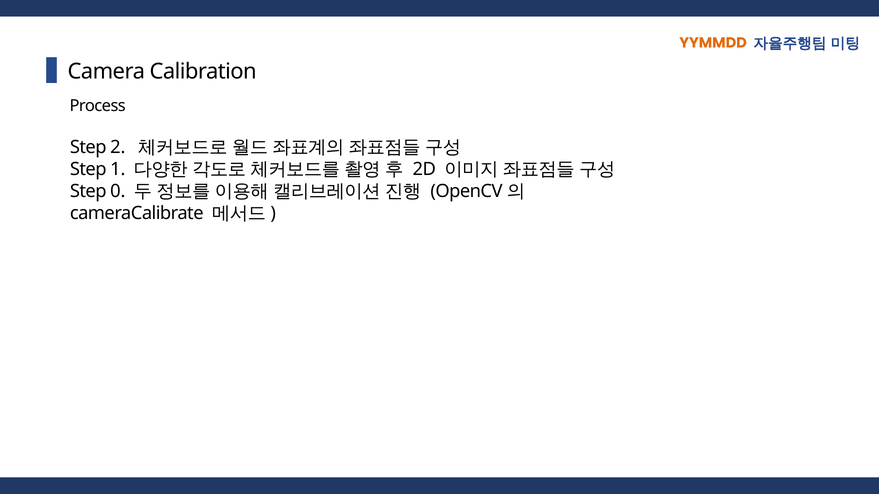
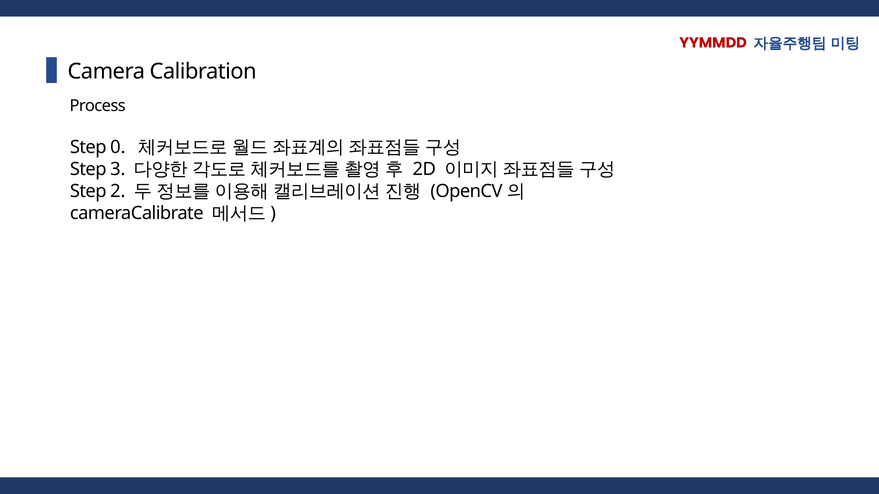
YYMMDD colour: orange -> red
2: 2 -> 0
1: 1 -> 3
0: 0 -> 2
